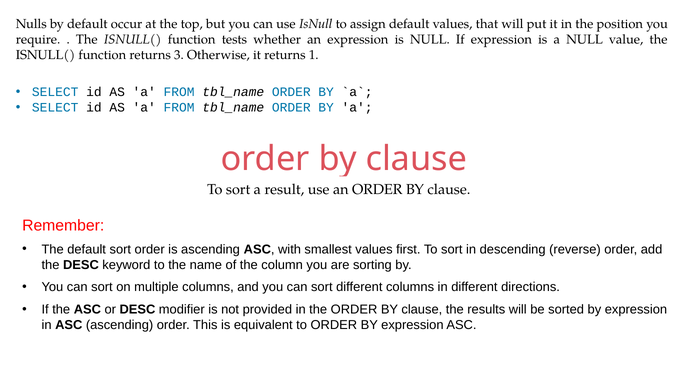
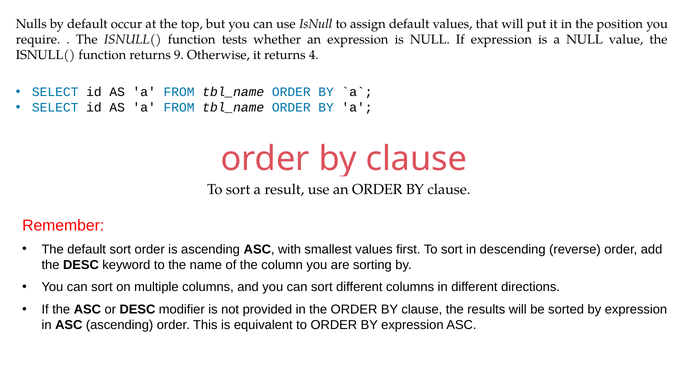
3: 3 -> 9
1: 1 -> 4
